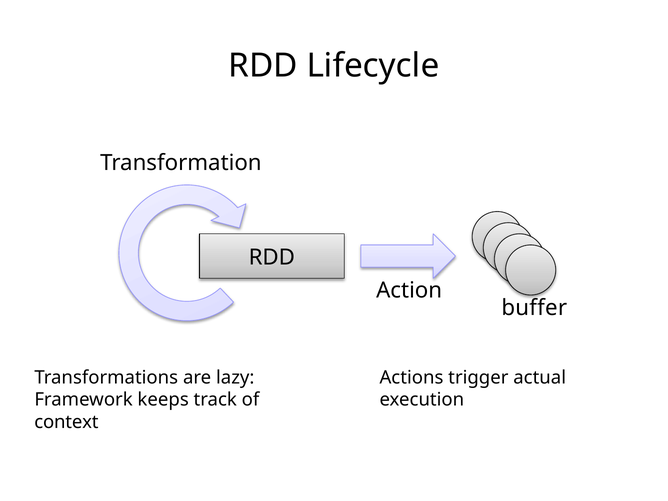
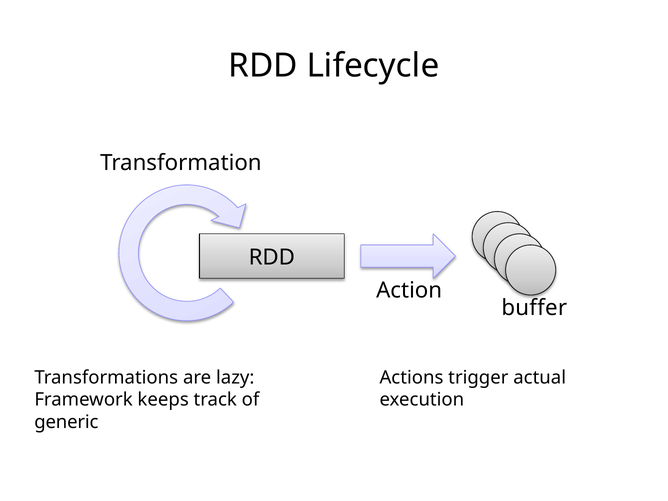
context: context -> generic
